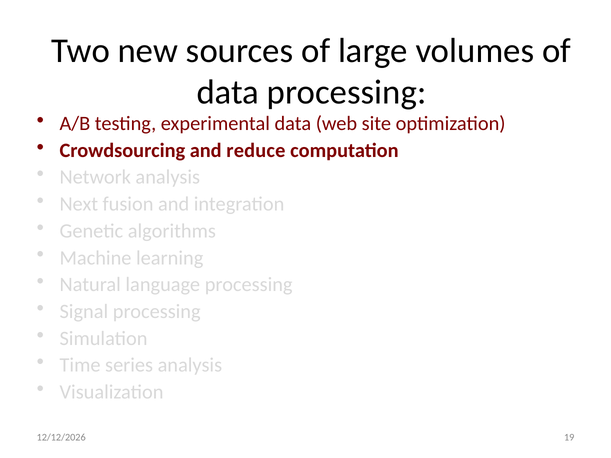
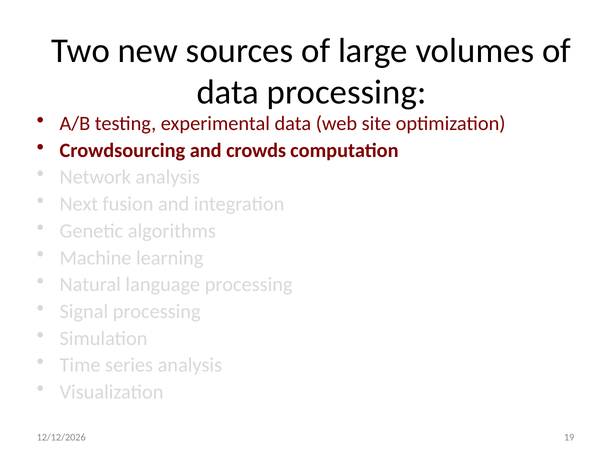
reduce: reduce -> crowds
